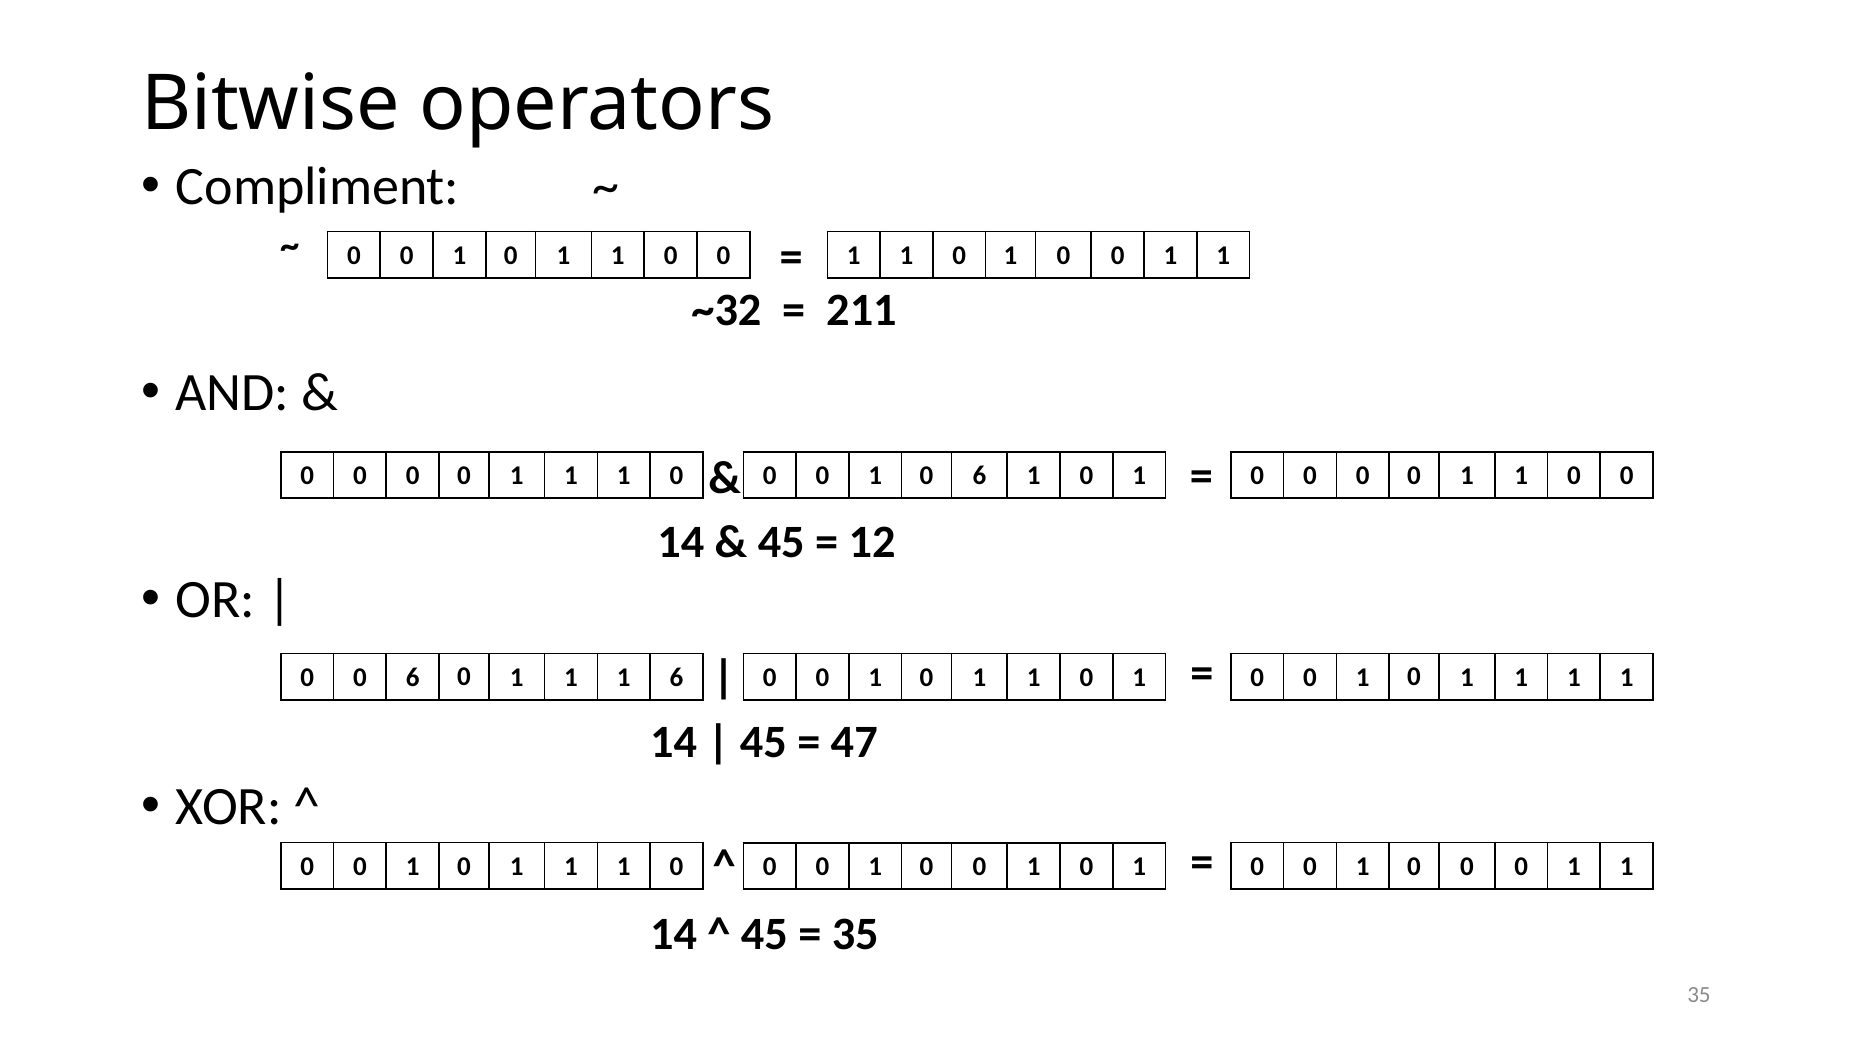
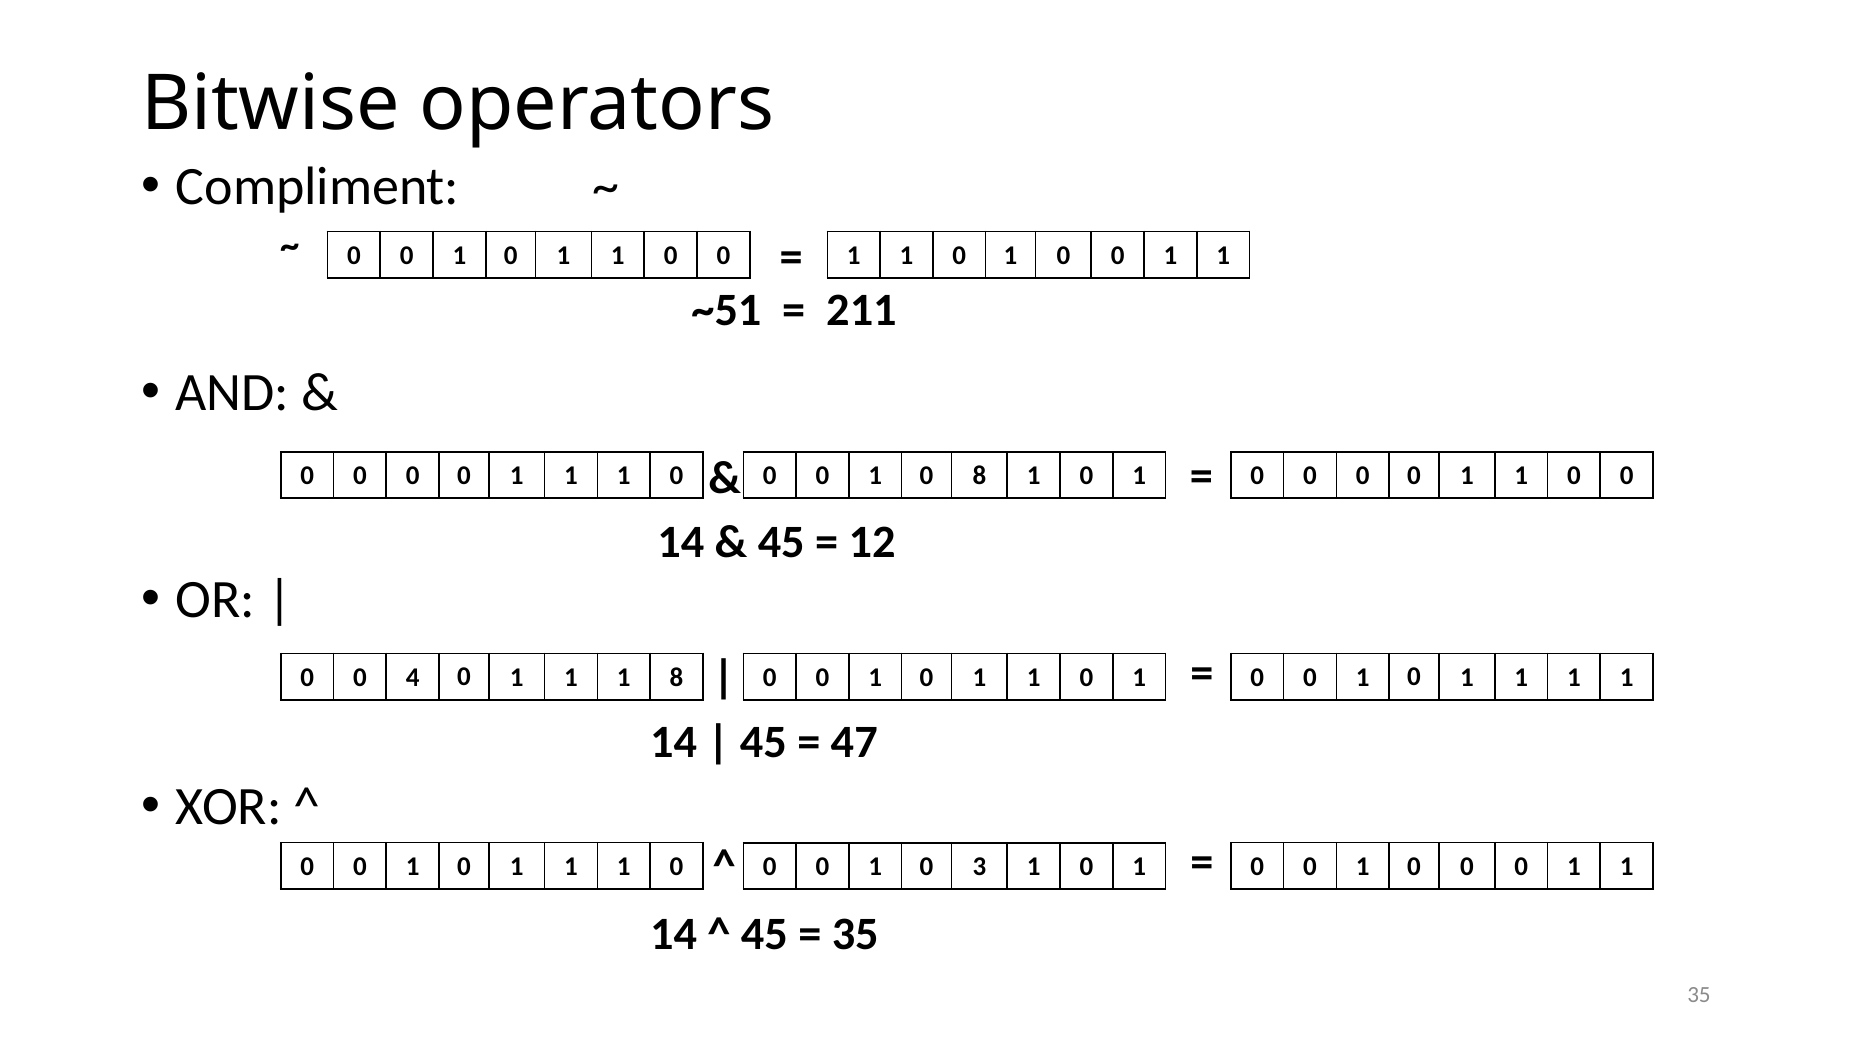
~32: ~32 -> ~51
1 0 6: 6 -> 8
0 0 6: 6 -> 4
1 6: 6 -> 8
0 at (979, 866): 0 -> 3
